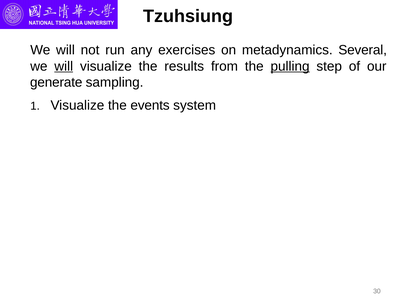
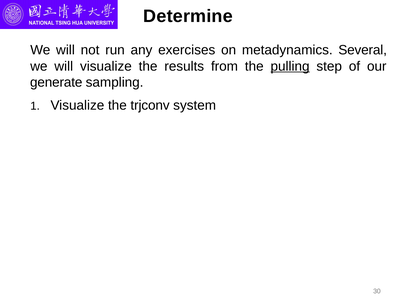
Tzuhsiung: Tzuhsiung -> Determine
will at (64, 66) underline: present -> none
events: events -> trjconv
